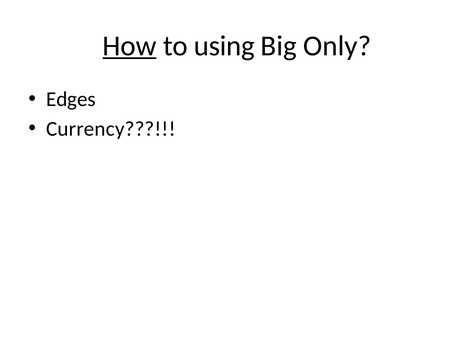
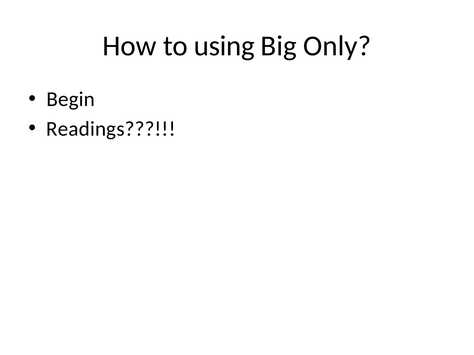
How underline: present -> none
Edges: Edges -> Begin
Currency: Currency -> Readings
